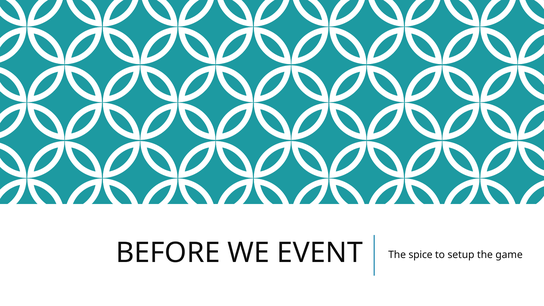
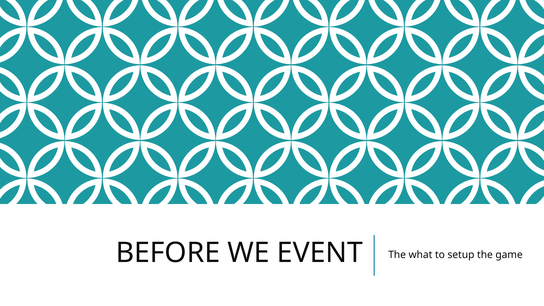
spice: spice -> what
